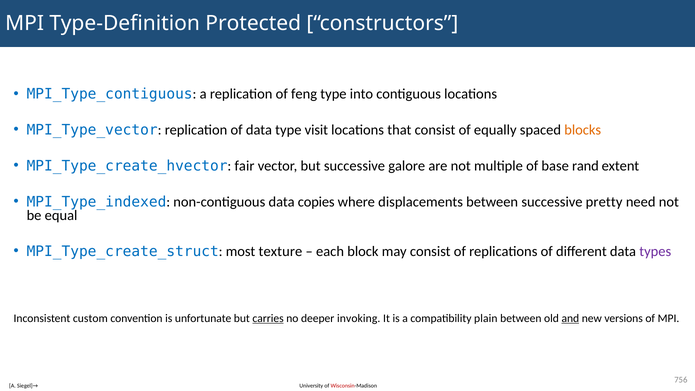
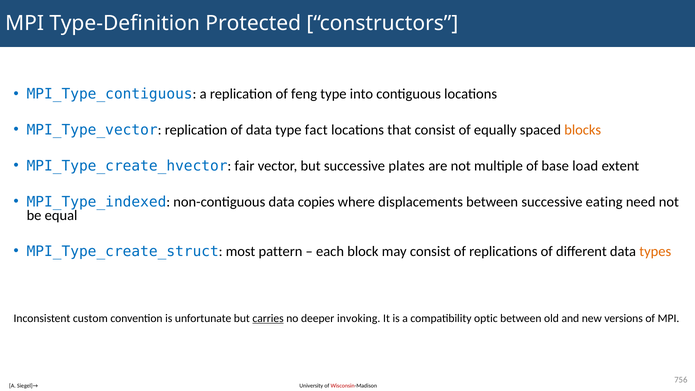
visit: visit -> fact
galore: galore -> plates
rand: rand -> load
pretty: pretty -> eating
texture: texture -> pattern
types colour: purple -> orange
plain: plain -> optic
and underline: present -> none
